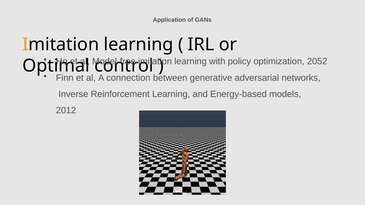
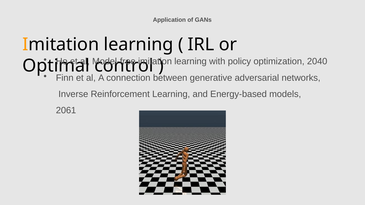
2052: 2052 -> 2040
2012: 2012 -> 2061
